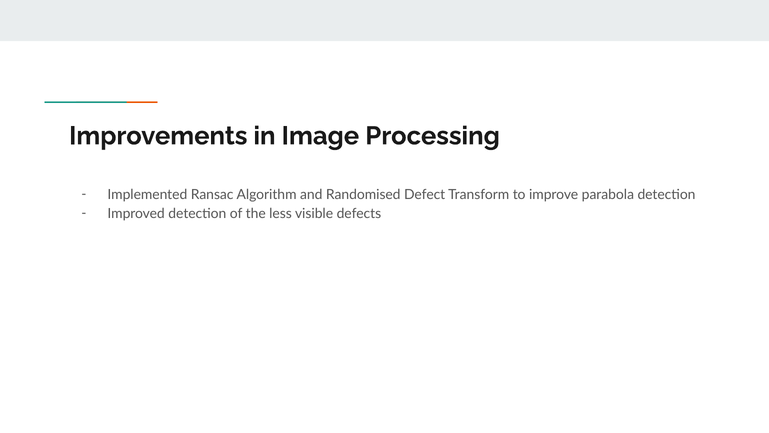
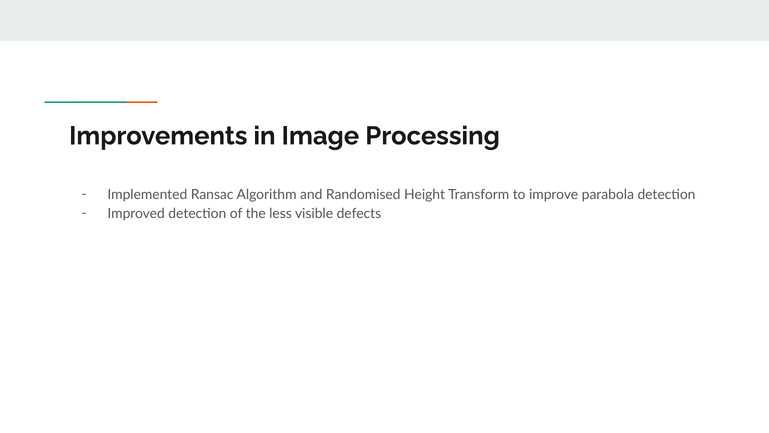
Defect: Defect -> Height
